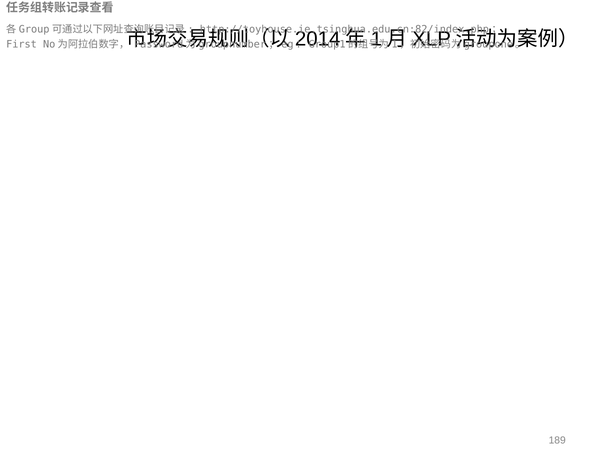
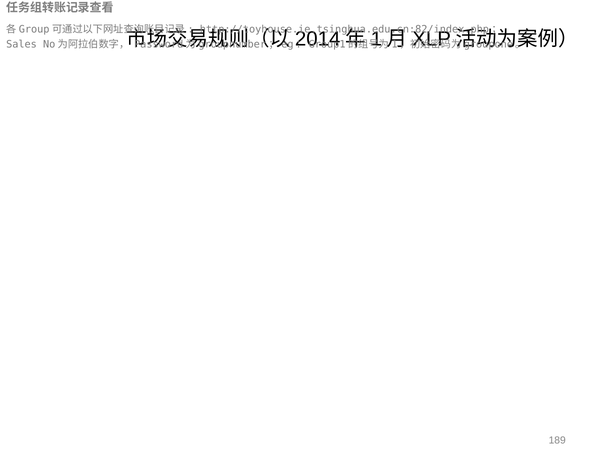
First: First -> Sales
